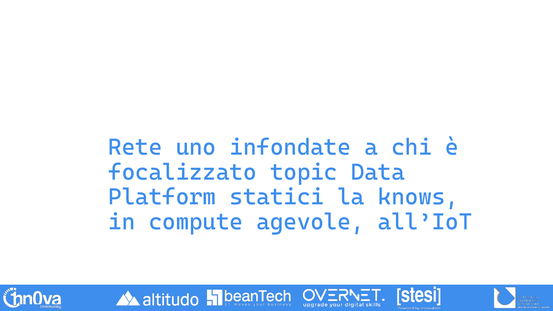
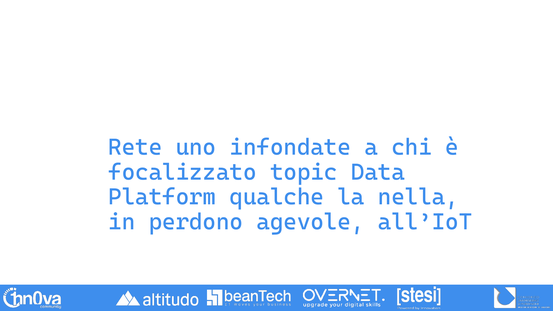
statici: statici -> qualche
knows: knows -> nella
compute: compute -> perdono
